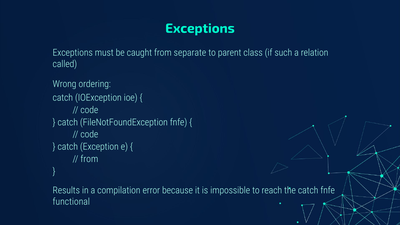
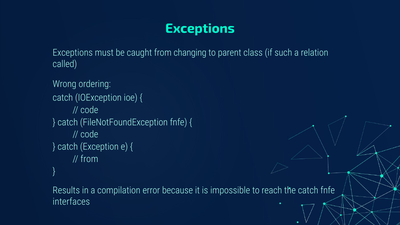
separate: separate -> changing
functional: functional -> interfaces
